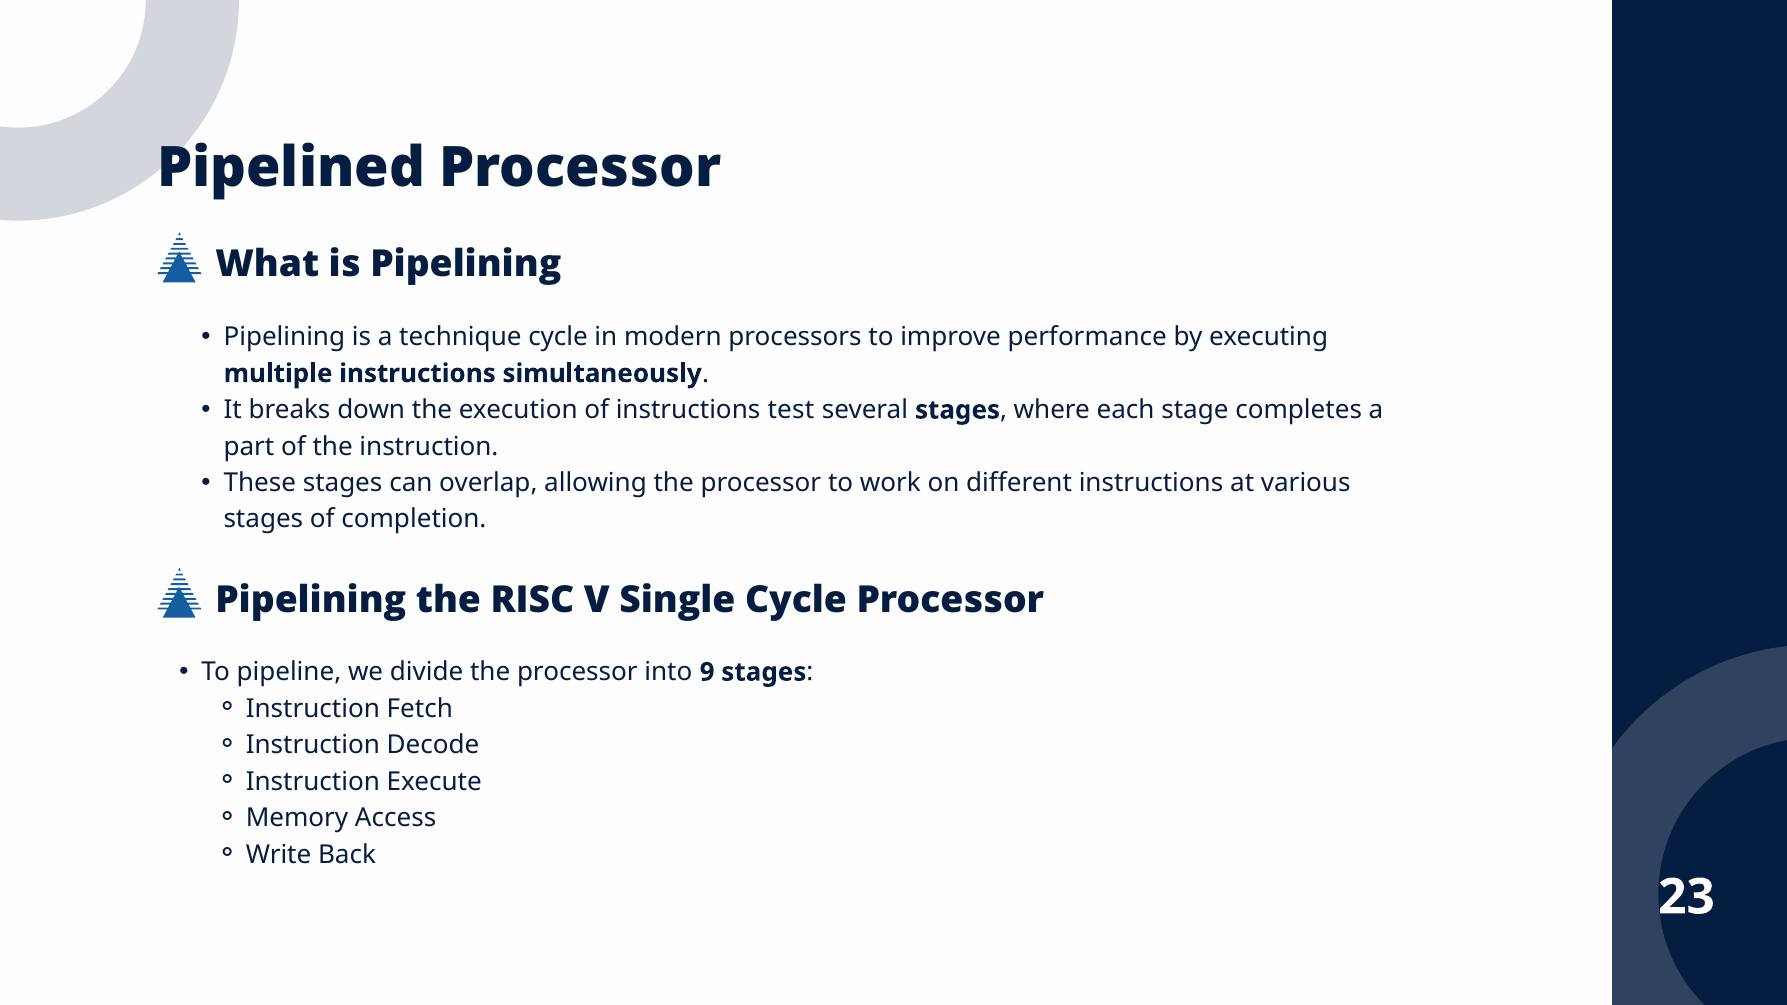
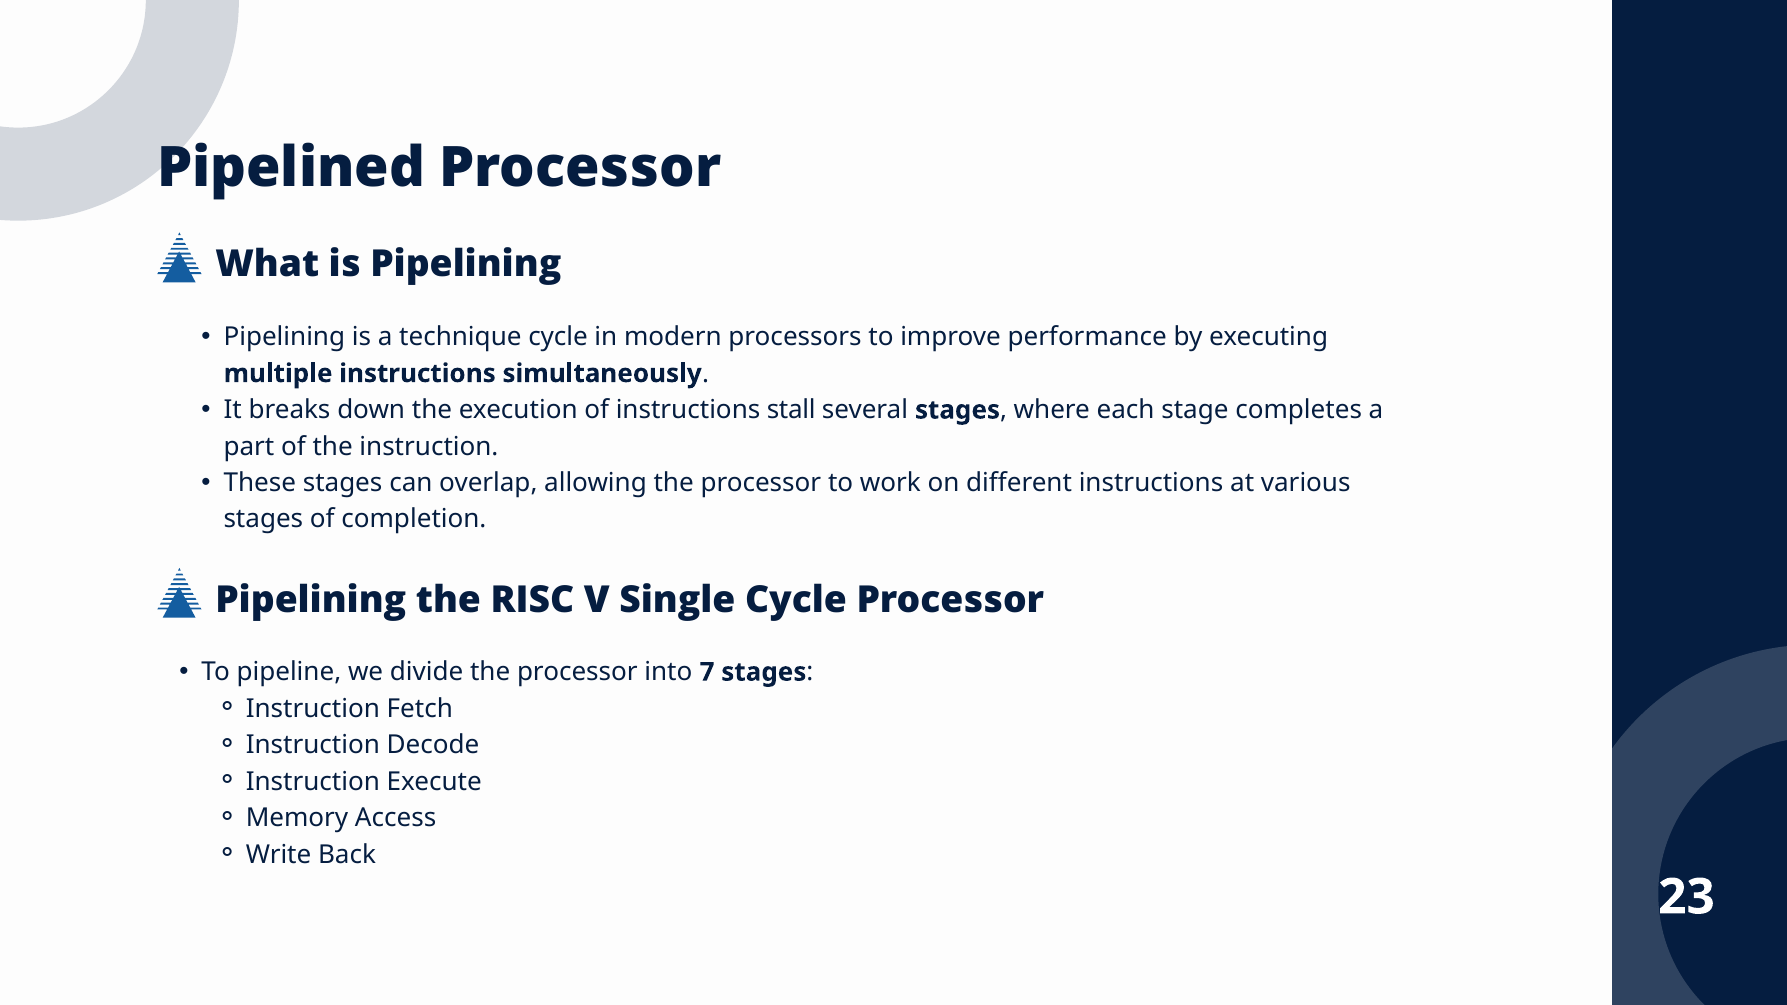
test: test -> stall
9: 9 -> 7
